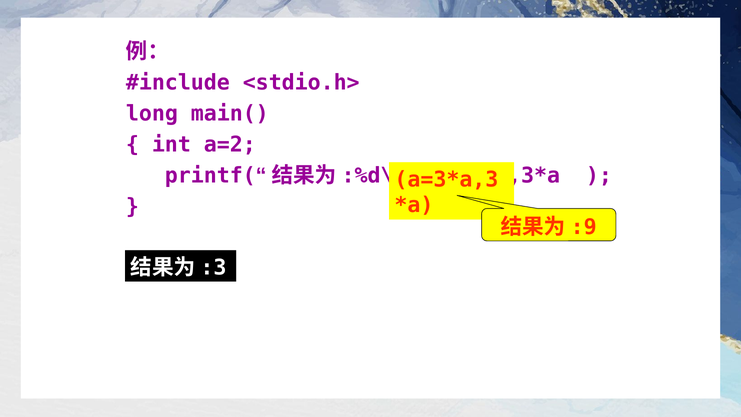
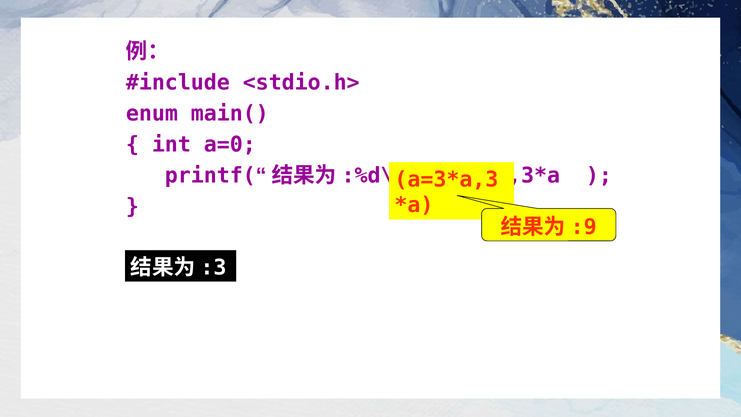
long: long -> enum
a=2: a=2 -> a=0
